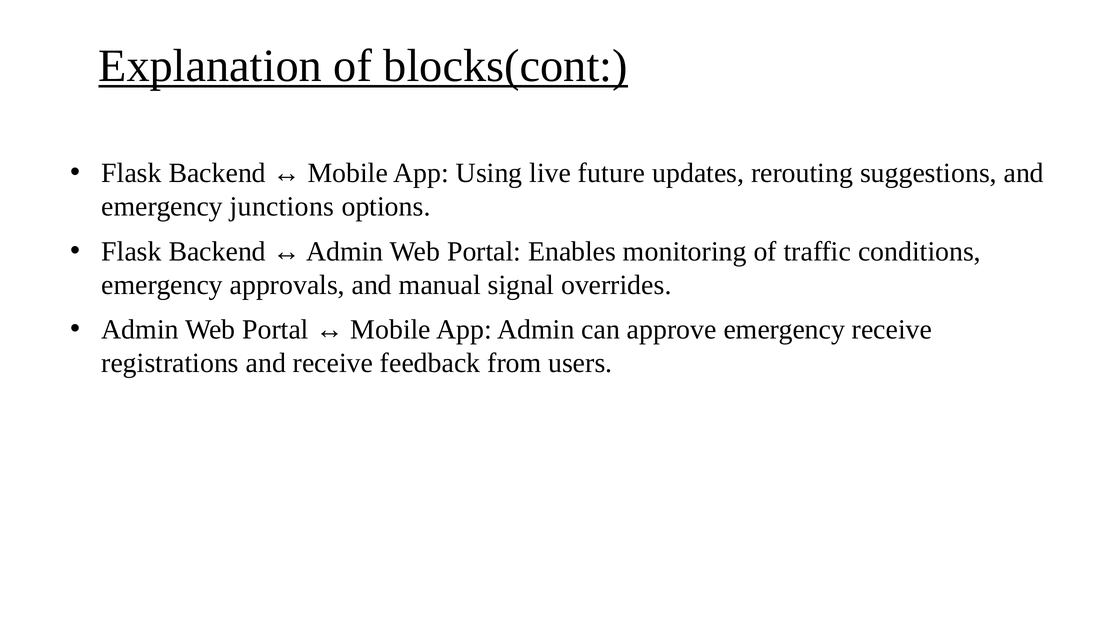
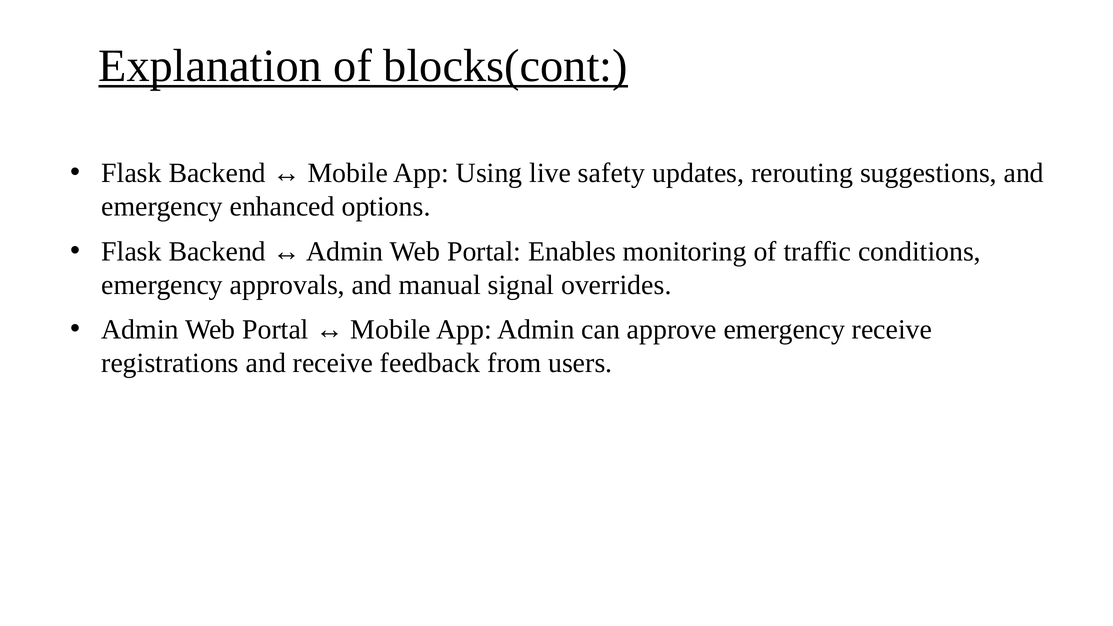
future: future -> safety
junctions: junctions -> enhanced
